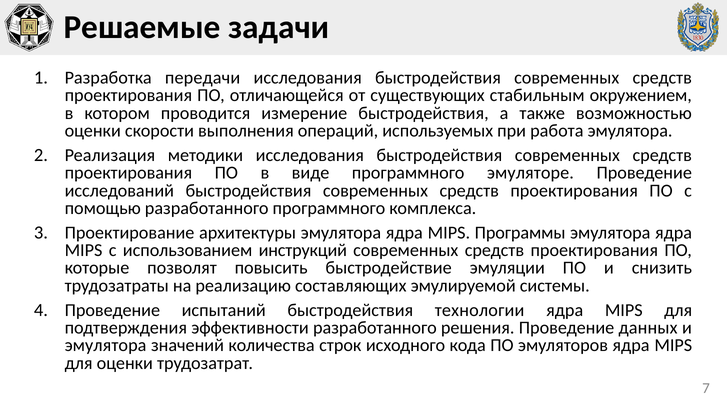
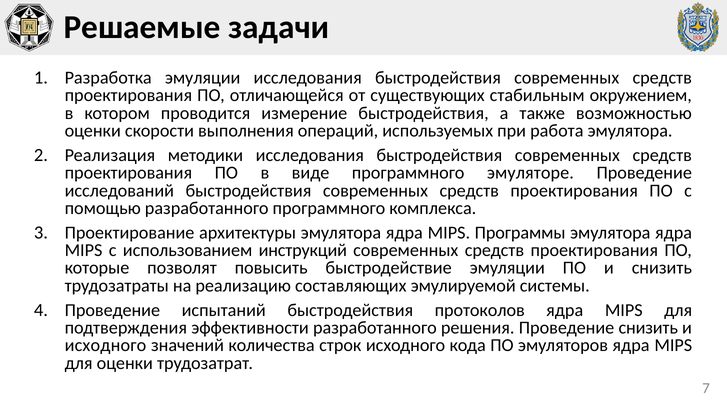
Разработка передачи: передачи -> эмуляции
технологии: технологии -> протоколов
Проведение данных: данных -> снизить
эмулятора at (106, 345): эмулятора -> исходного
